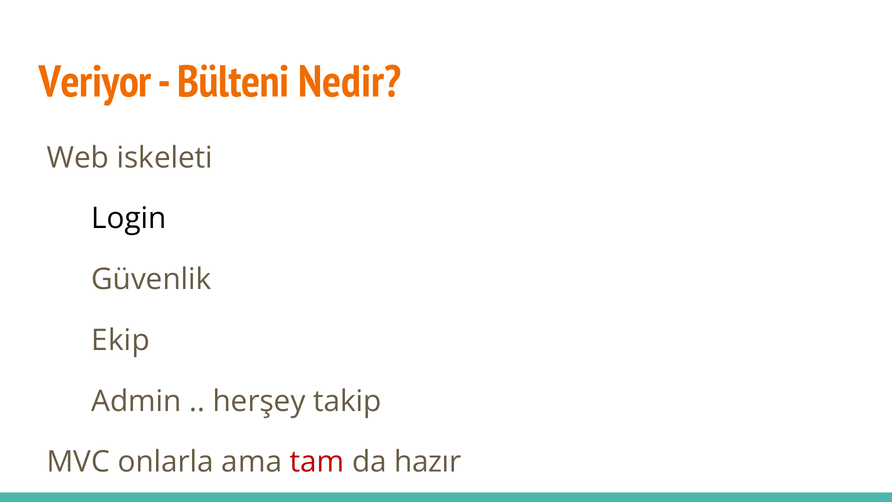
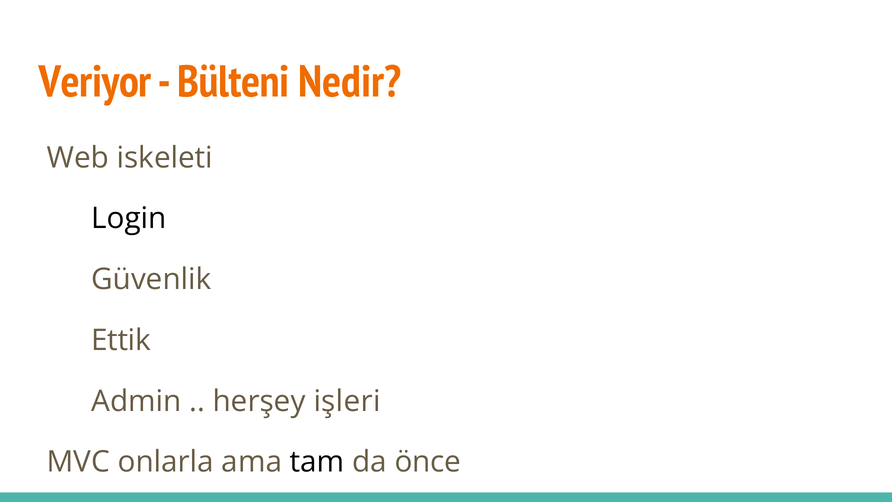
Ekip: Ekip -> Ettik
takip: takip -> işleri
tam colour: red -> black
hazır: hazır -> önce
